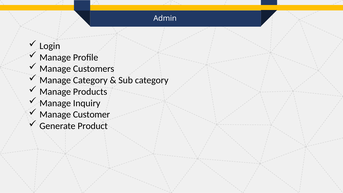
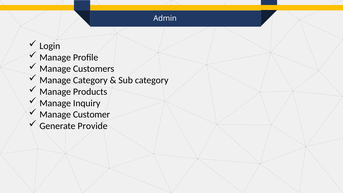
Product: Product -> Provide
